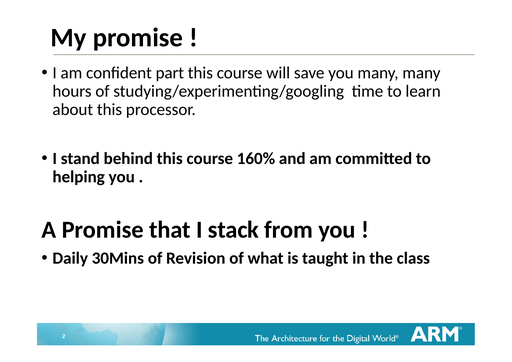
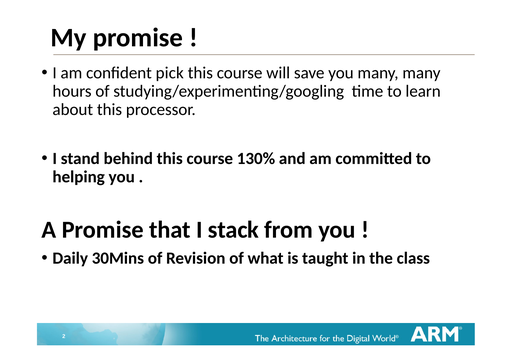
part: part -> pick
160%: 160% -> 130%
